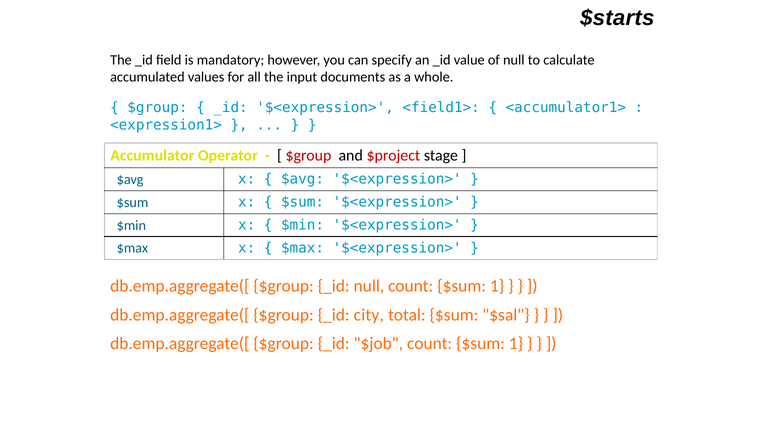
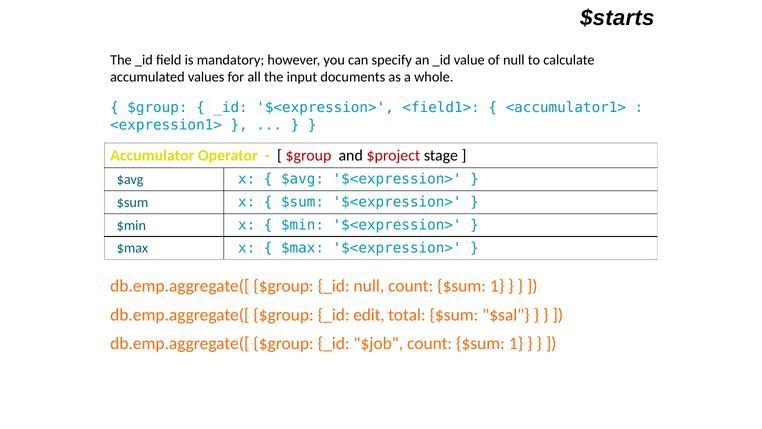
city: city -> edit
